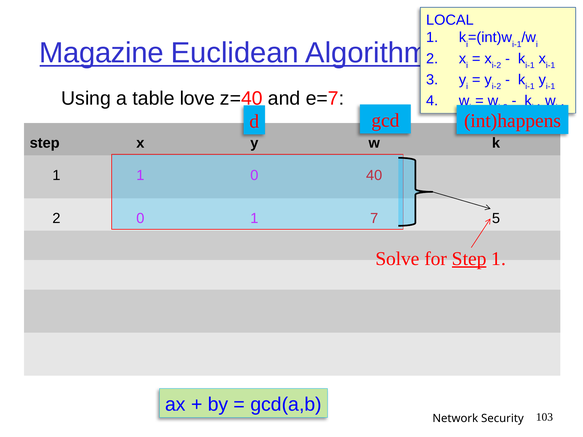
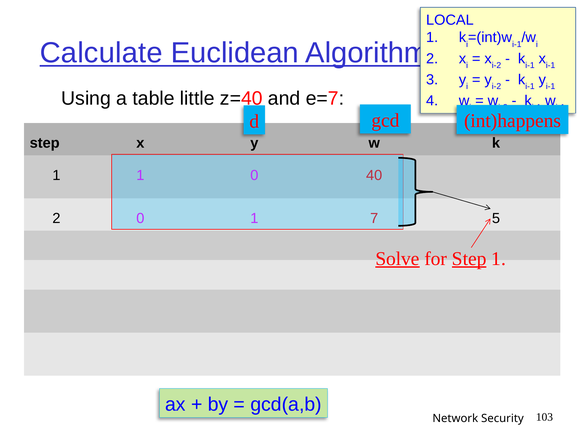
Magazine: Magazine -> Calculate
love: love -> little
Solve underline: none -> present
